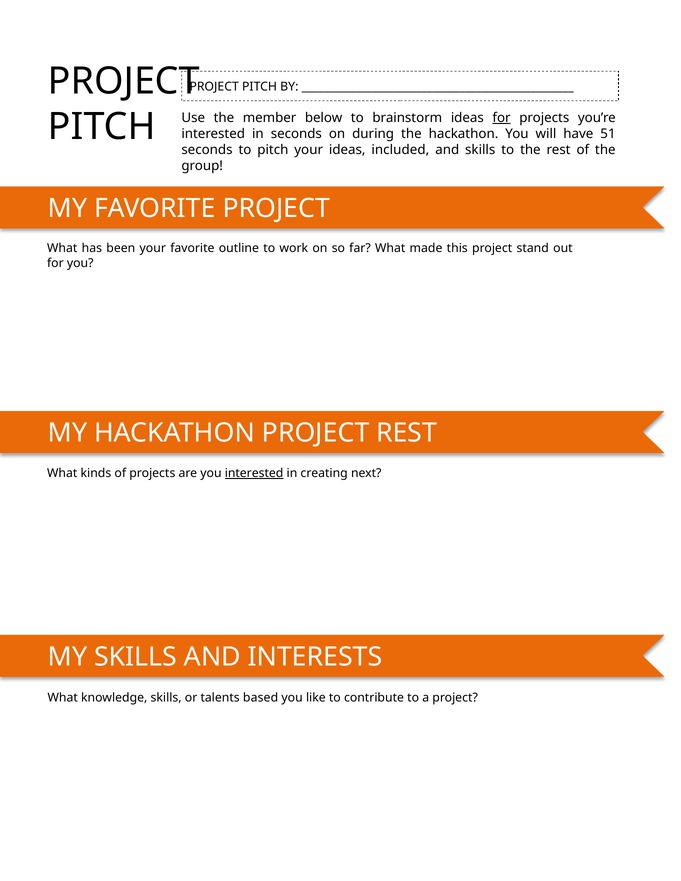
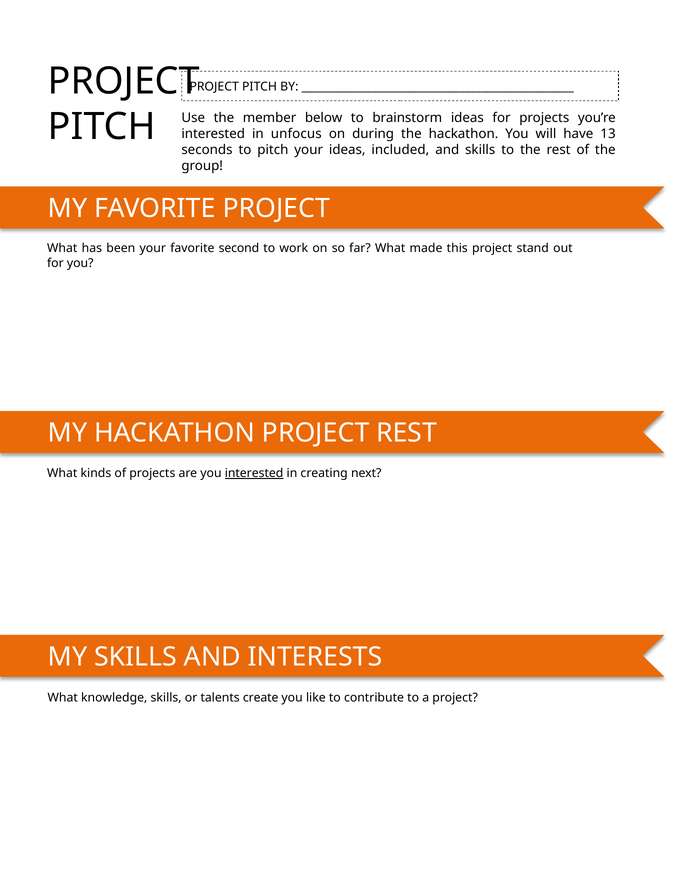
for at (502, 118) underline: present -> none
in seconds: seconds -> unfocus
51: 51 -> 13
outline: outline -> second
based: based -> create
